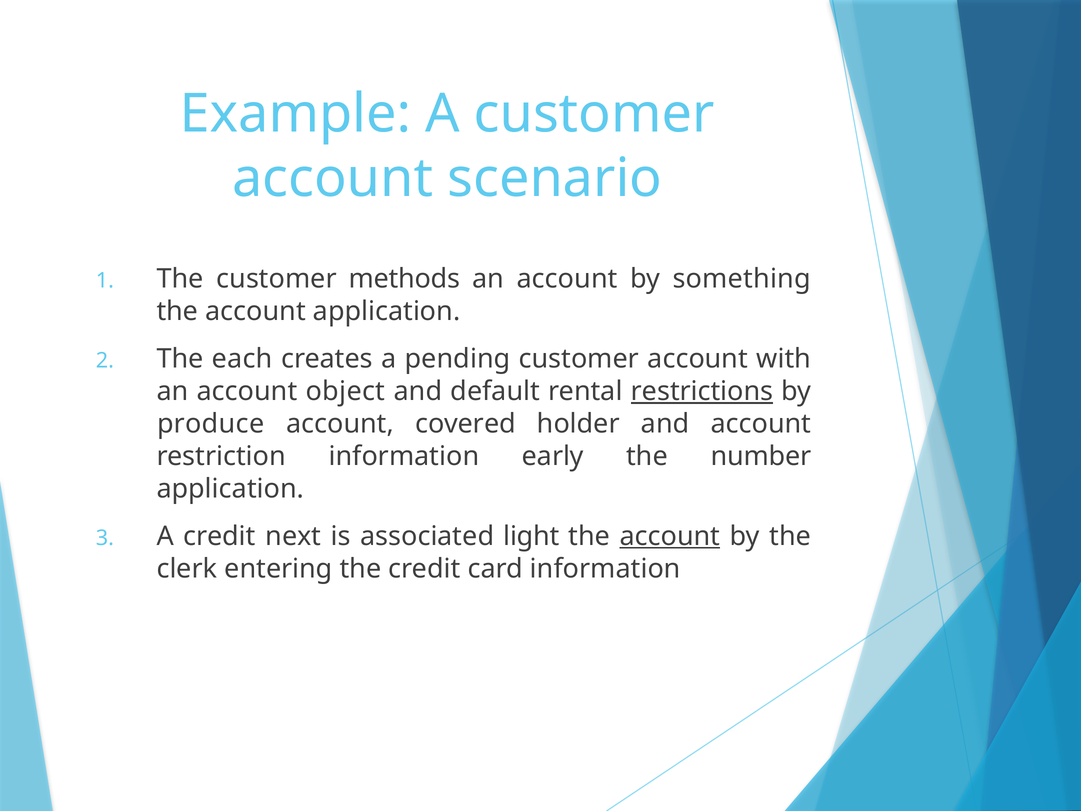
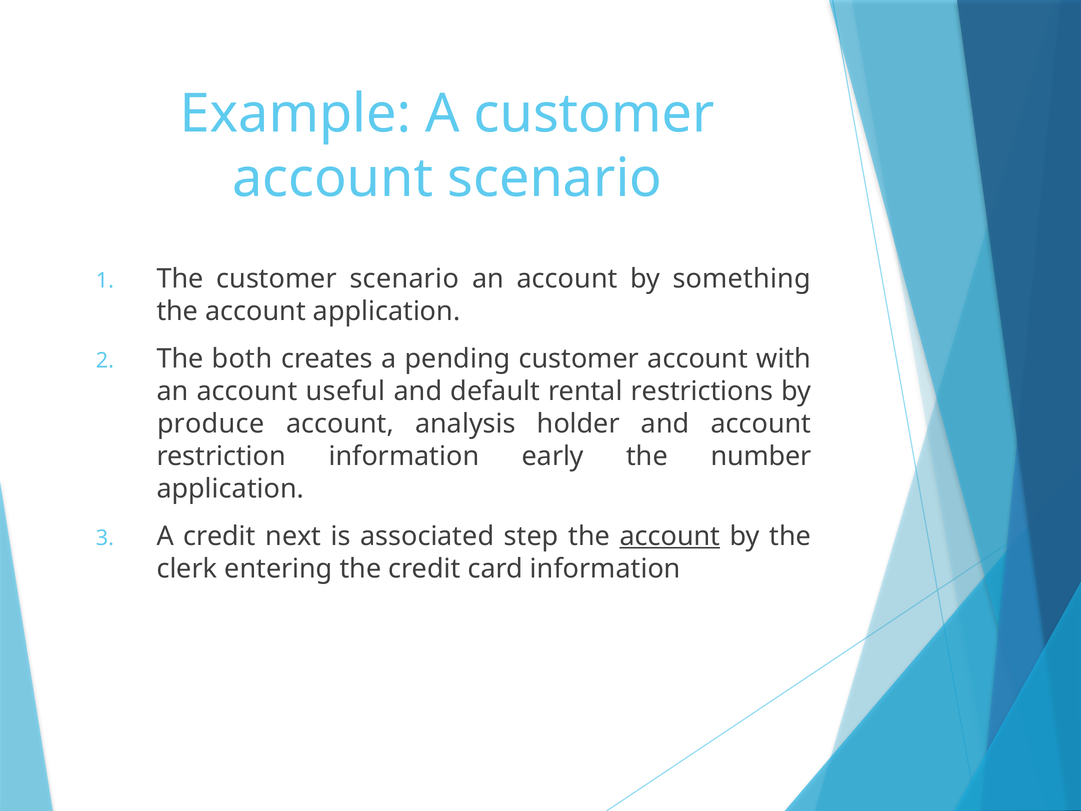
customer methods: methods -> scenario
each: each -> both
object: object -> useful
restrictions underline: present -> none
covered: covered -> analysis
light: light -> step
